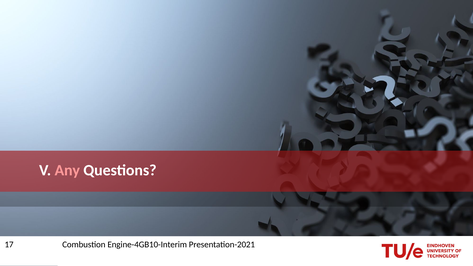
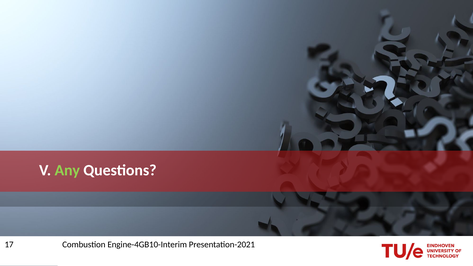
Any colour: pink -> light green
